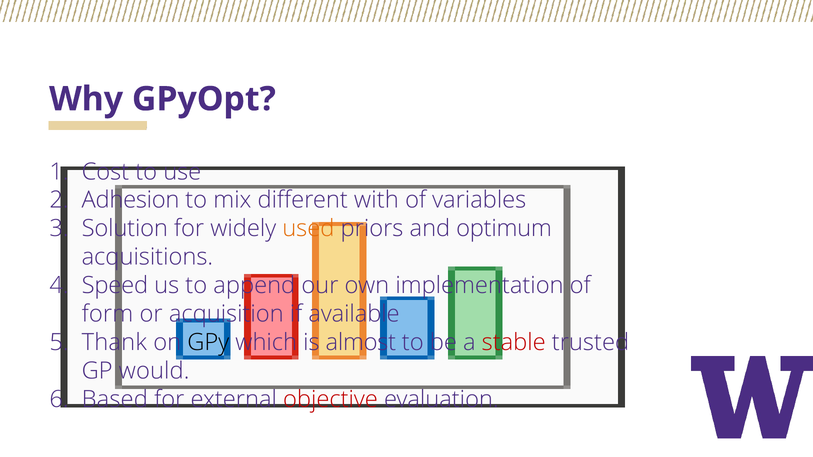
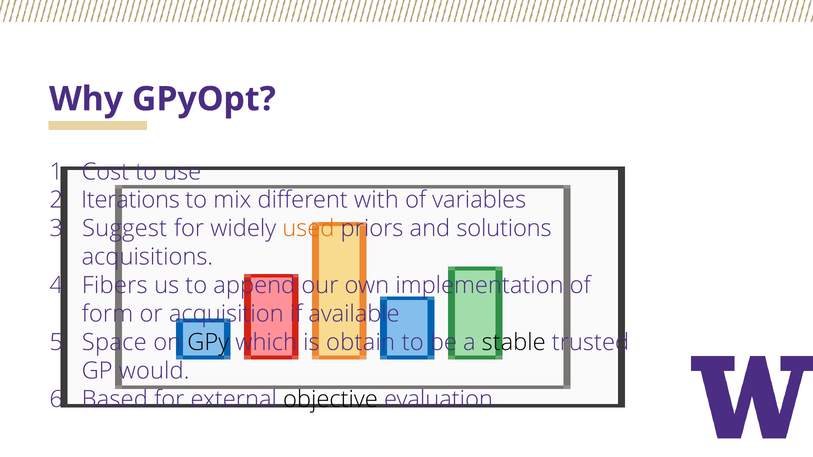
Adhesion: Adhesion -> Iterations
Solution: Solution -> Suggest
optimum: optimum -> solutions
Speed: Speed -> Fibers
Thank: Thank -> Space
almost: almost -> obtain
stable colour: red -> black
objective colour: red -> black
